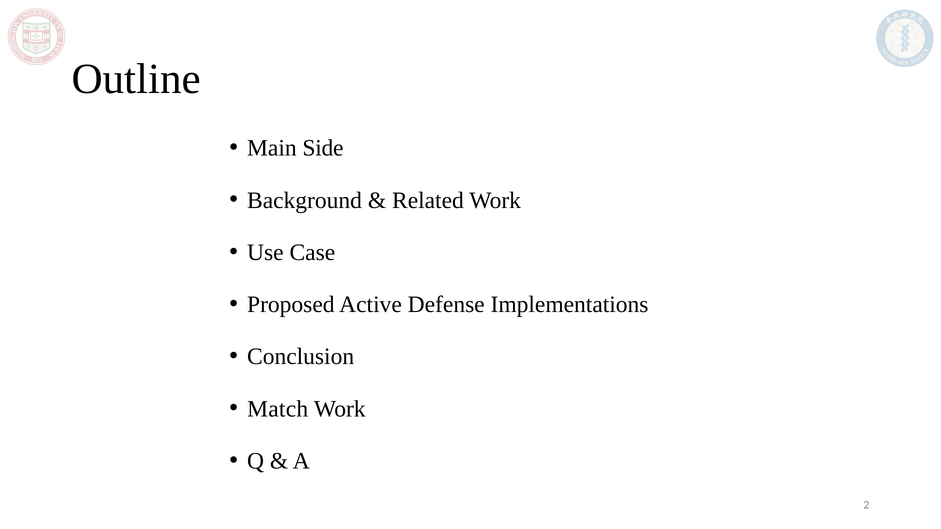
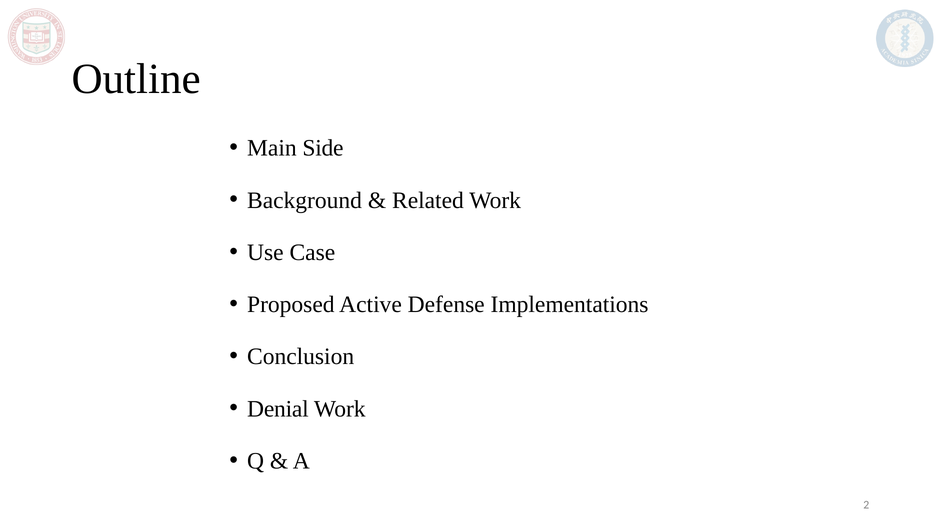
Match: Match -> Denial
